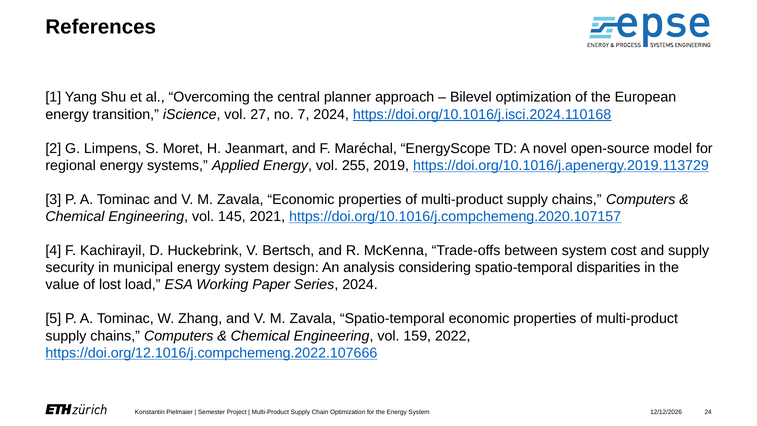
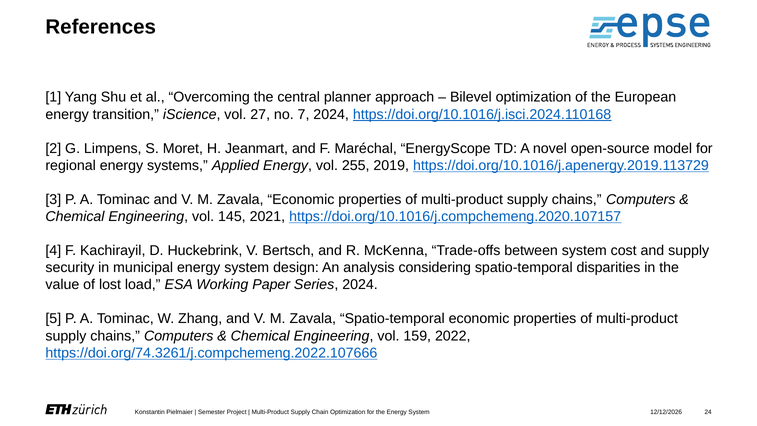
https://doi.org/12.1016/j.compchemeng.2022.107666: https://doi.org/12.1016/j.compchemeng.2022.107666 -> https://doi.org/74.3261/j.compchemeng.2022.107666
